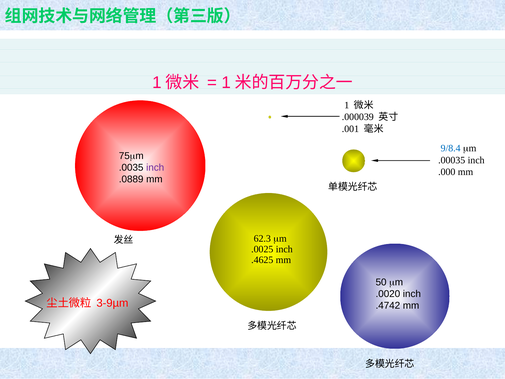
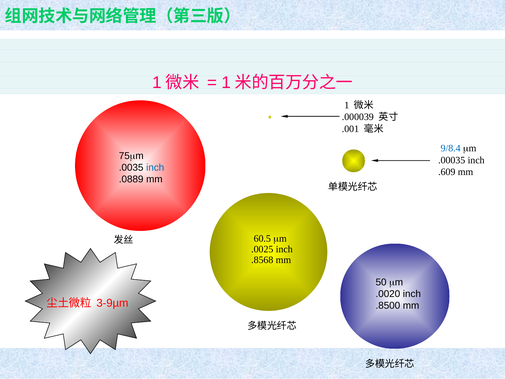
inch at (155, 167) colour: purple -> blue
.000: .000 -> .609
62.3: 62.3 -> 60.5
.4625: .4625 -> .8568
.4742: .4742 -> .8500
